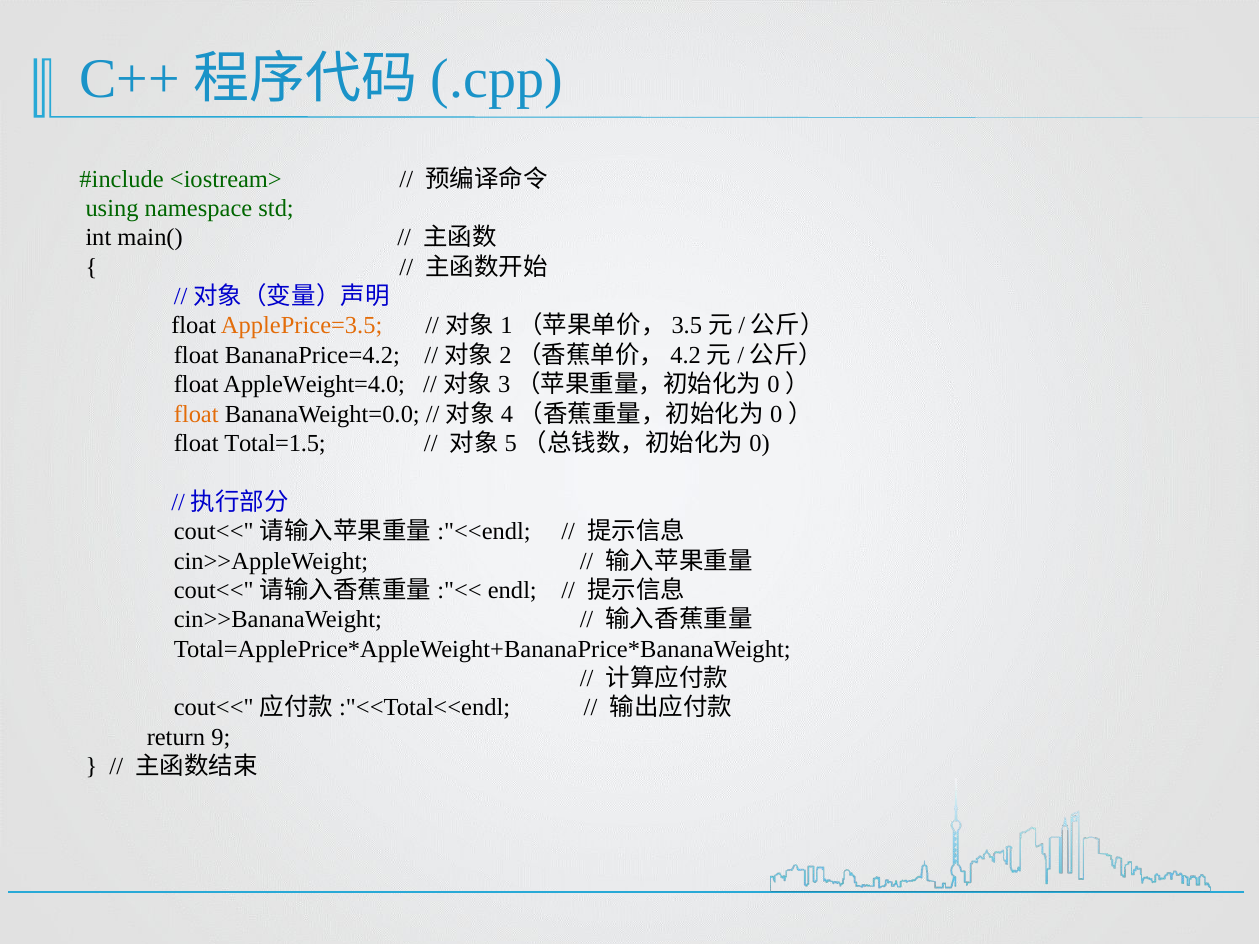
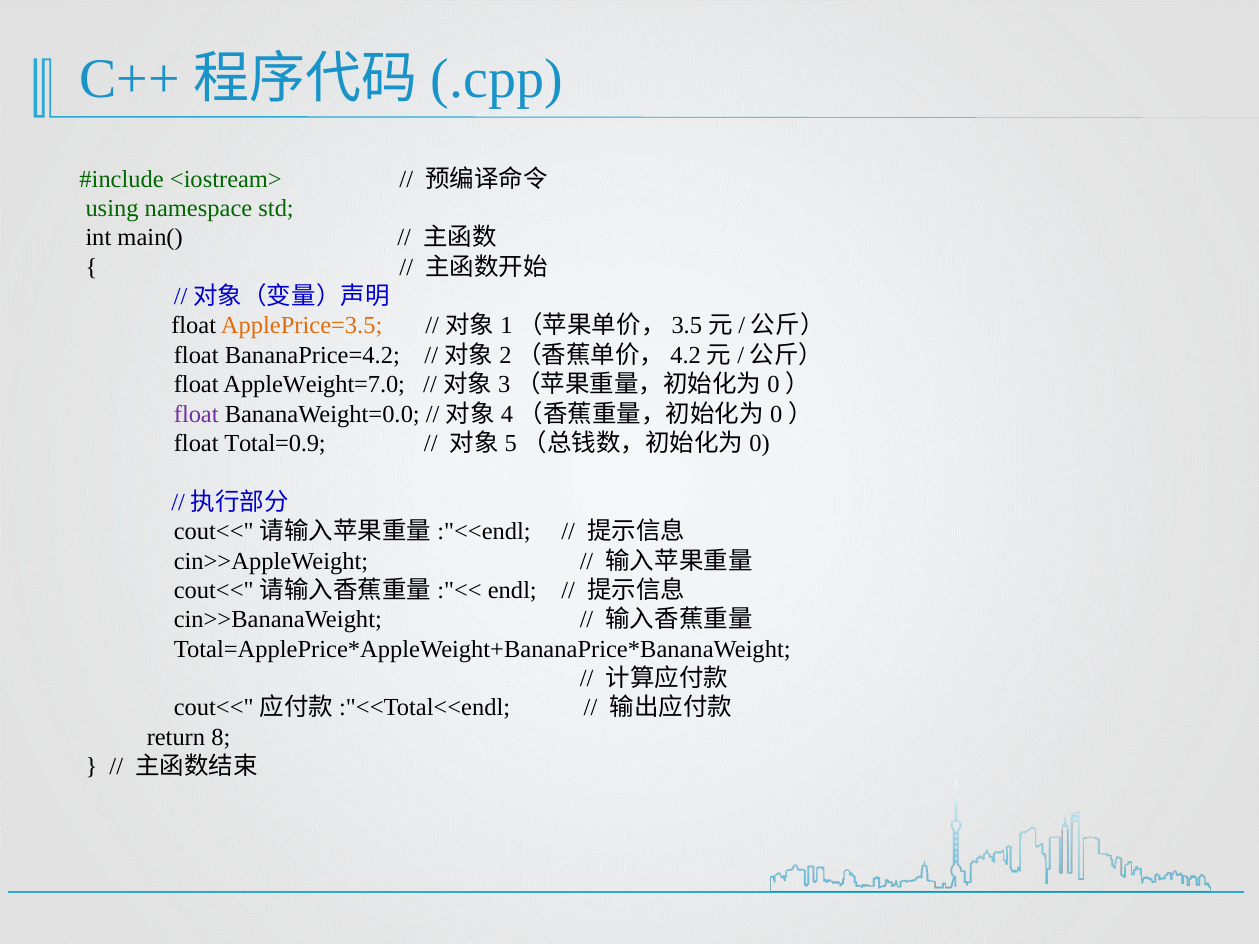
AppleWeight=4.0: AppleWeight=4.0 -> AppleWeight=7.0
float at (196, 414) colour: orange -> purple
Total=1.5: Total=1.5 -> Total=0.9
9: 9 -> 8
